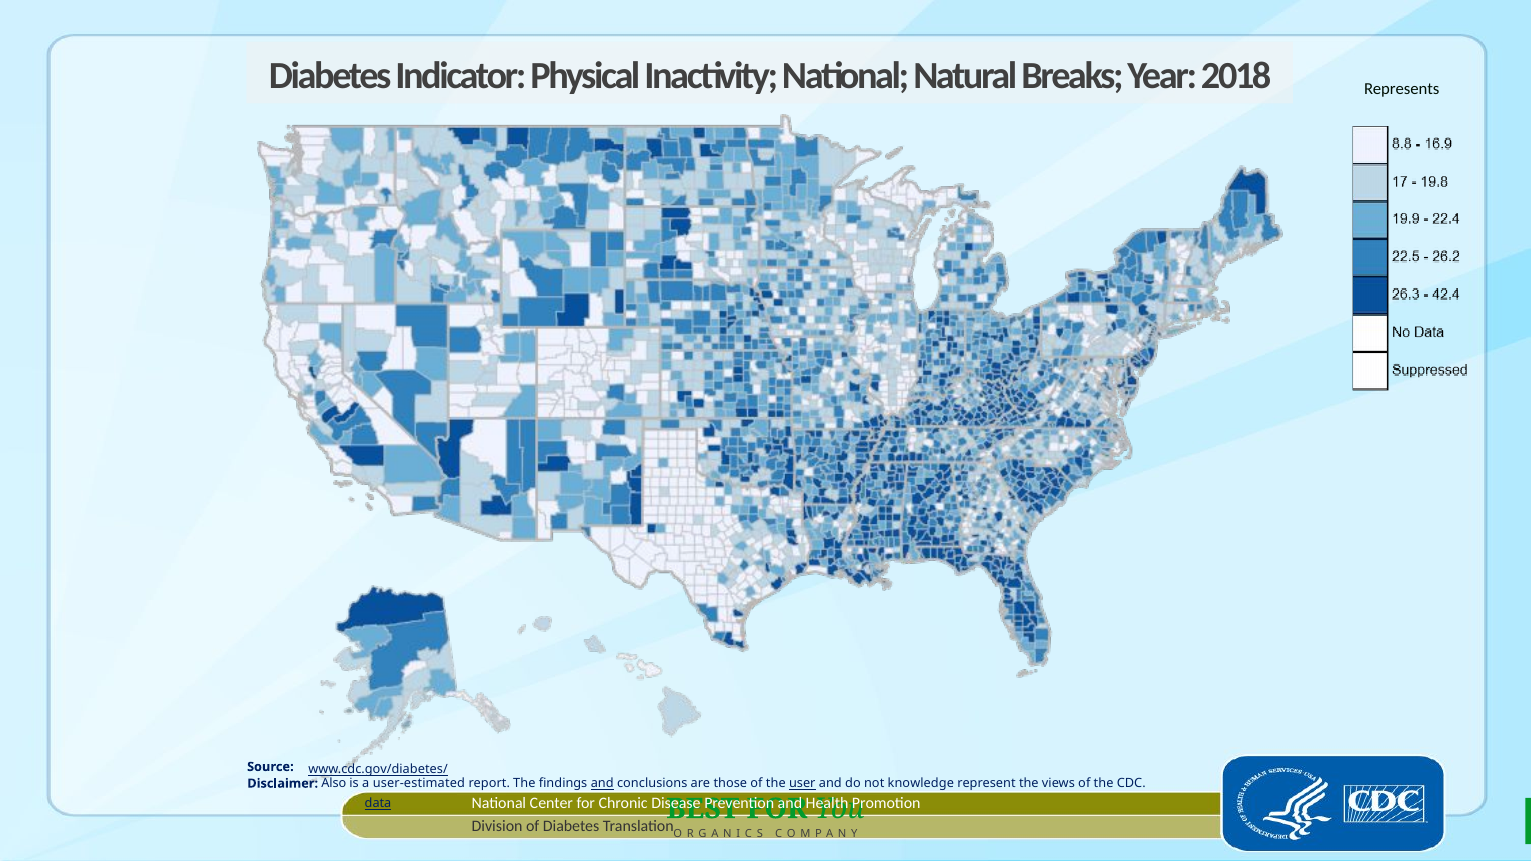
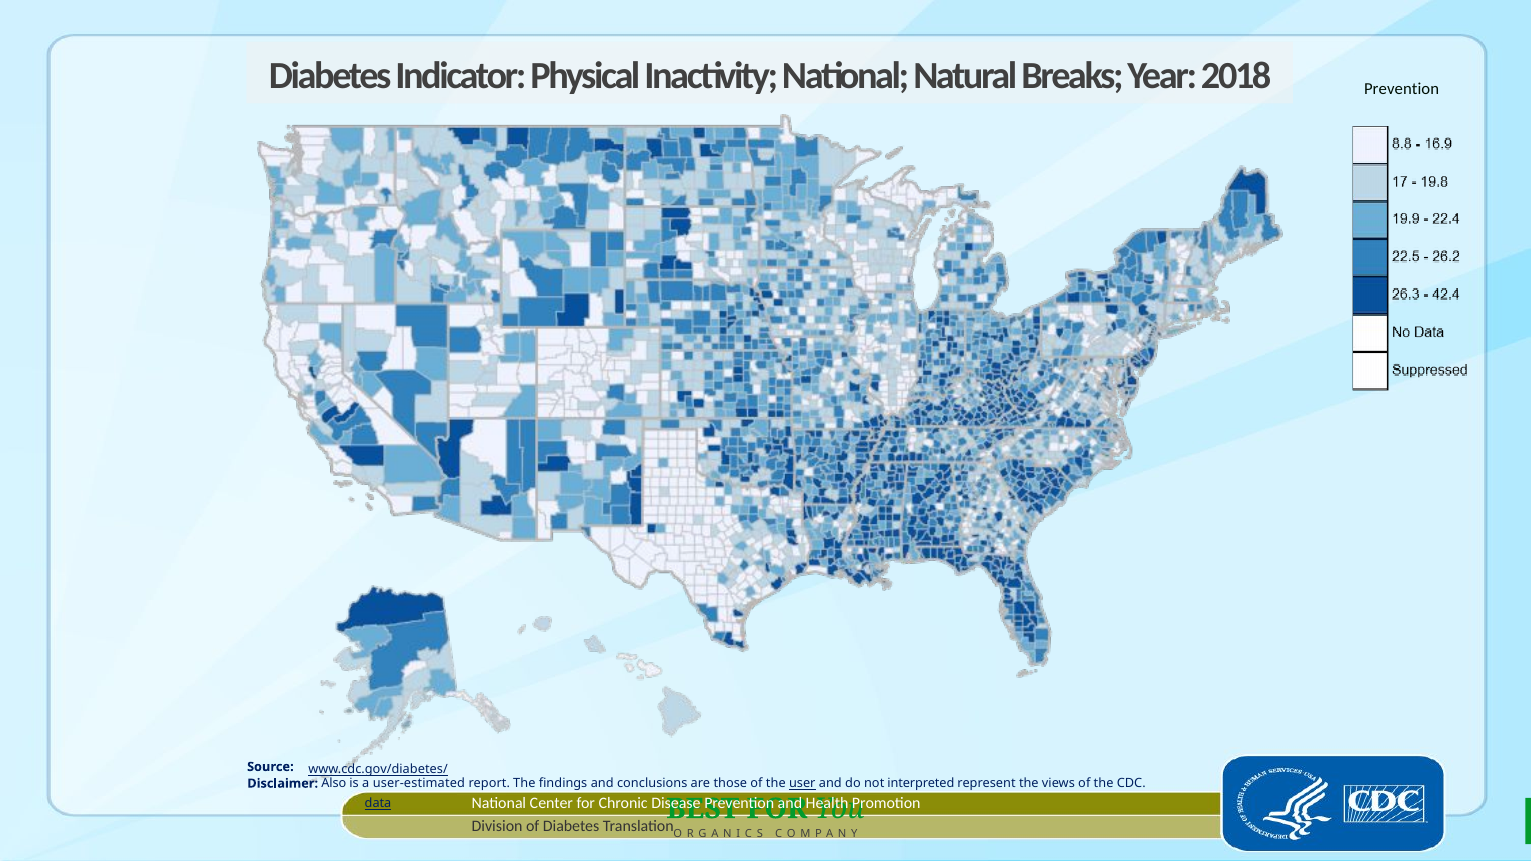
Represents at (1402, 89): Represents -> Prevention
and at (602, 784) underline: present -> none
knowledge: knowledge -> interpreted
